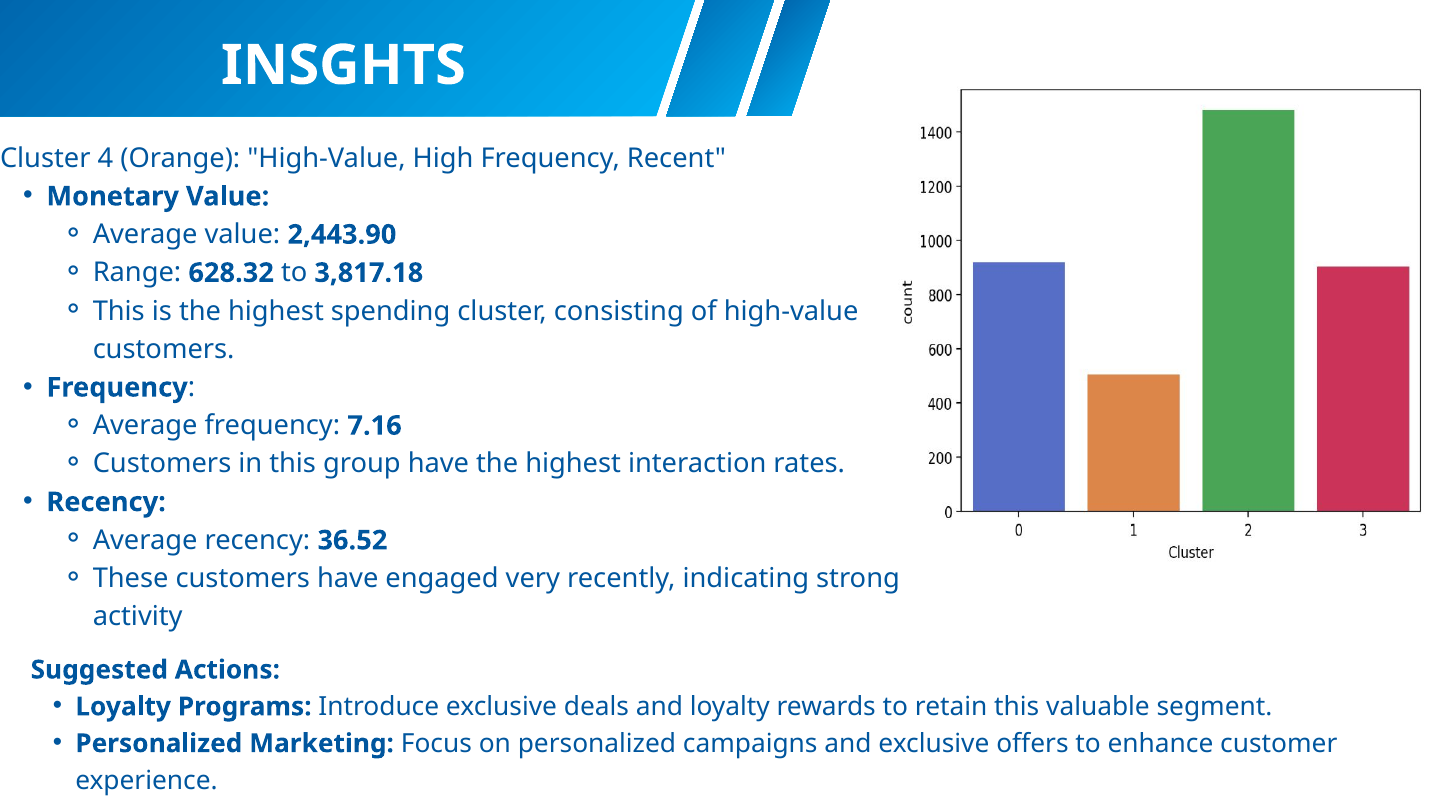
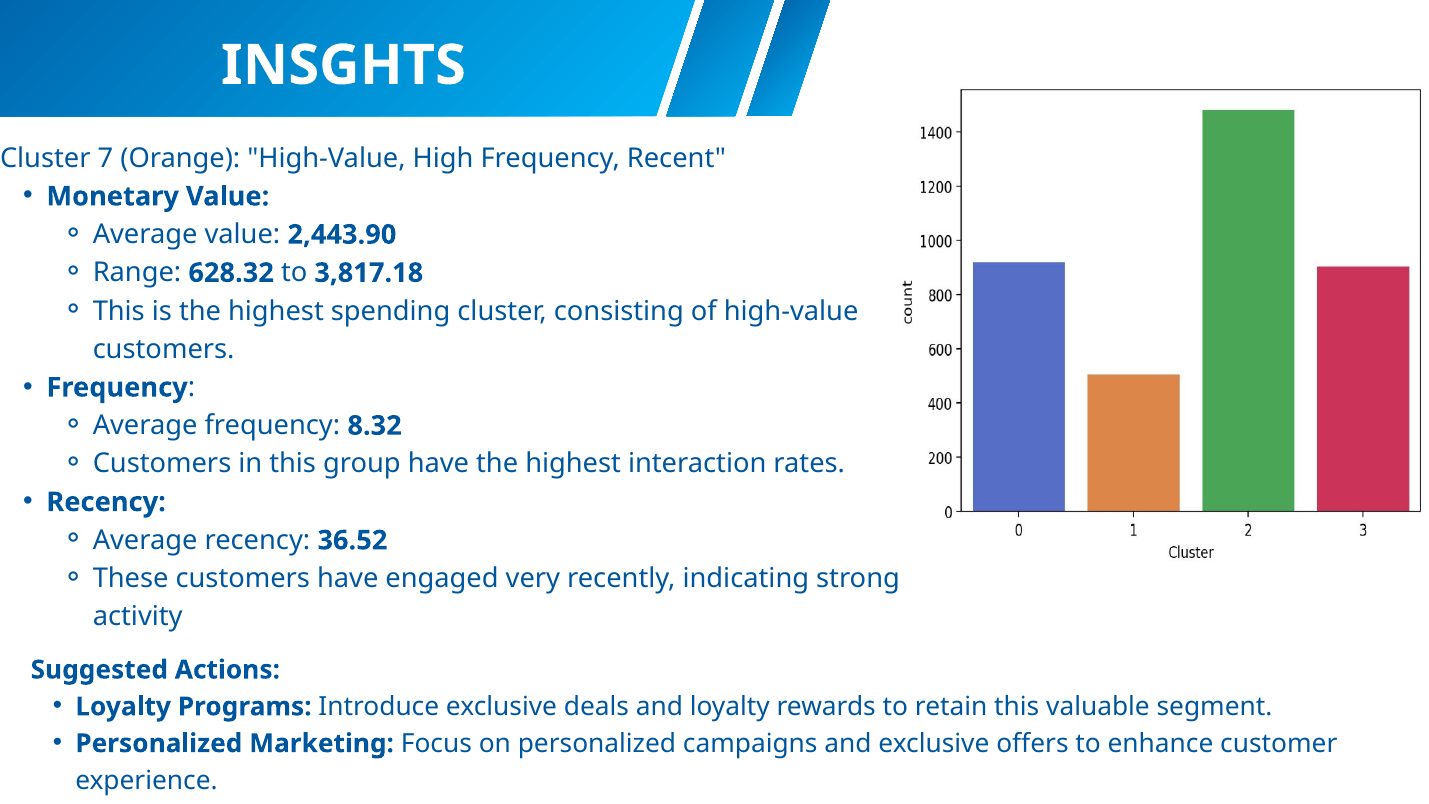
4: 4 -> 7
7.16: 7.16 -> 8.32
